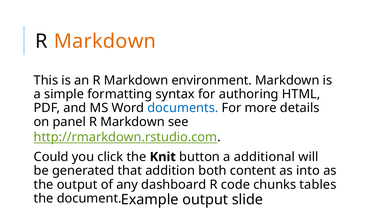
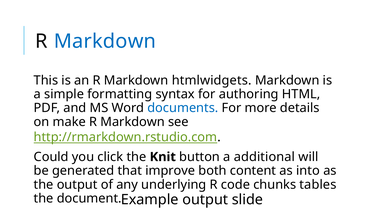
Markdown at (105, 41) colour: orange -> blue
environment: environment -> htmlwidgets
panel: panel -> make
addition: addition -> improve
dashboard: dashboard -> underlying
